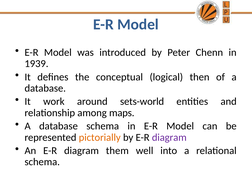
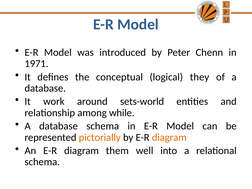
1939: 1939 -> 1971
then: then -> they
maps: maps -> while
diagram at (169, 137) colour: purple -> orange
